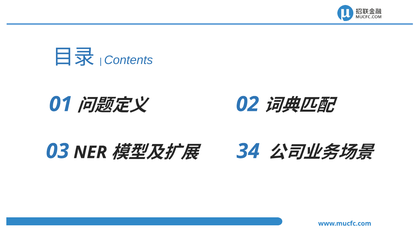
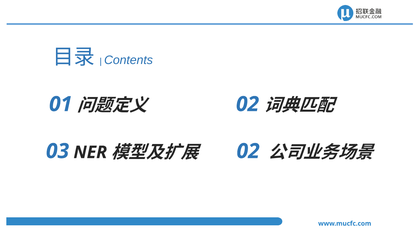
34 at (248, 151): 34 -> 02
